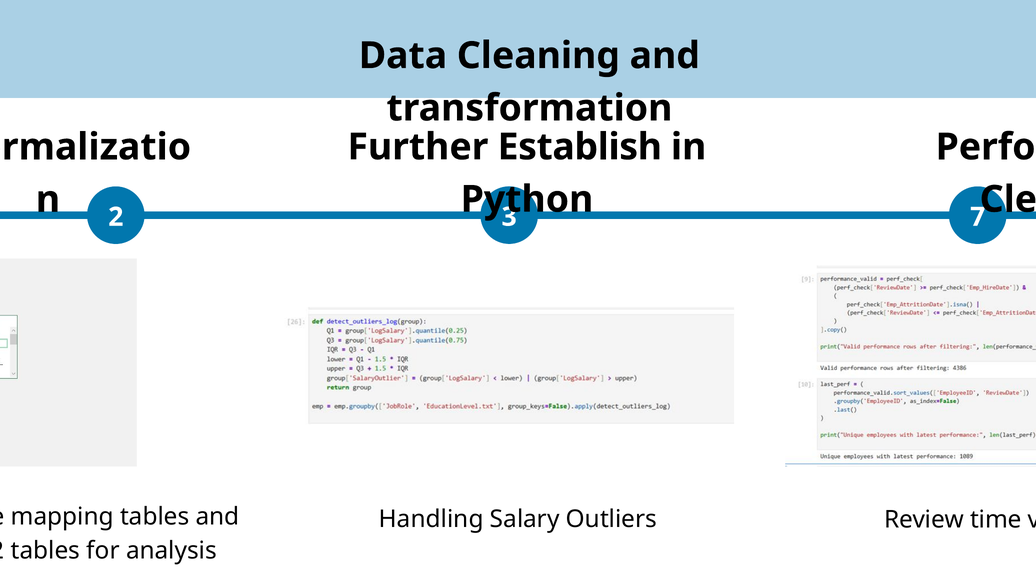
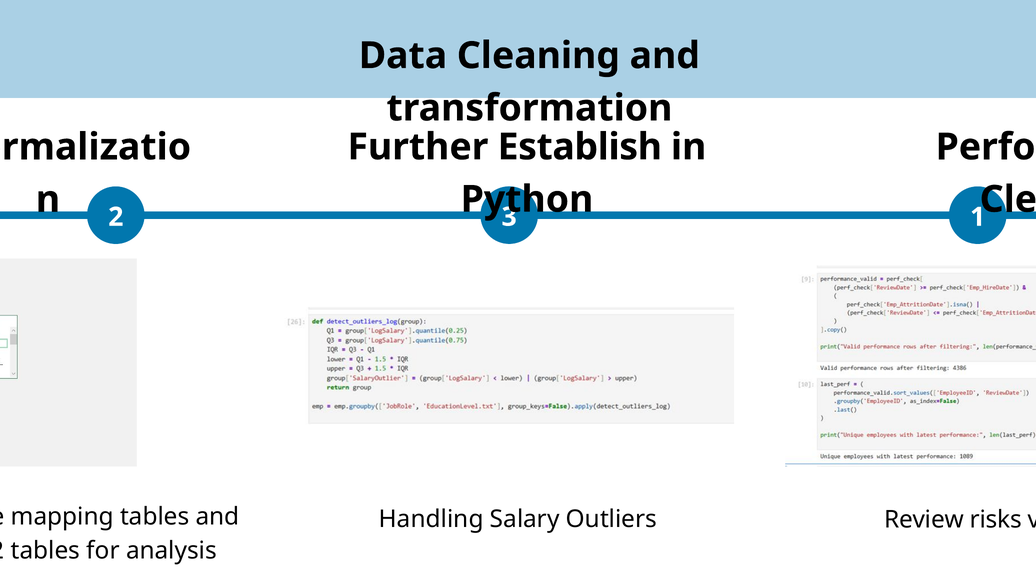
7: 7 -> 1
time: time -> risks
